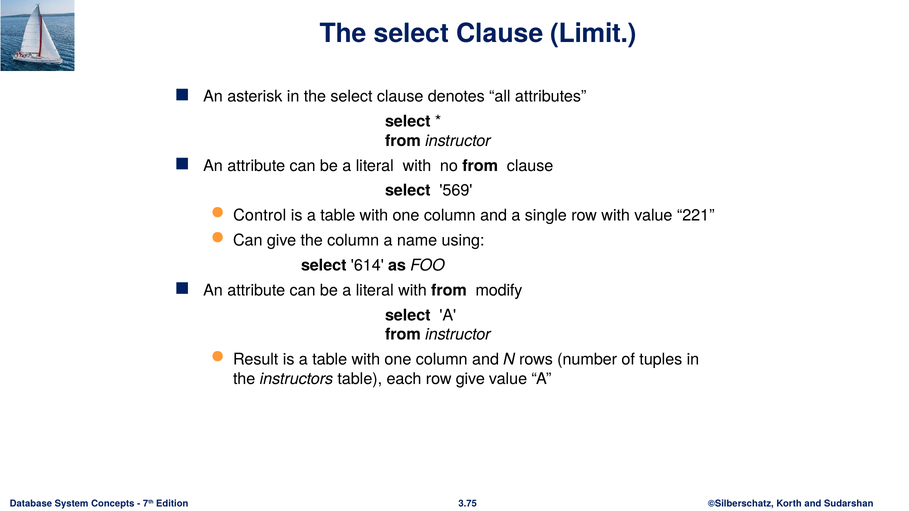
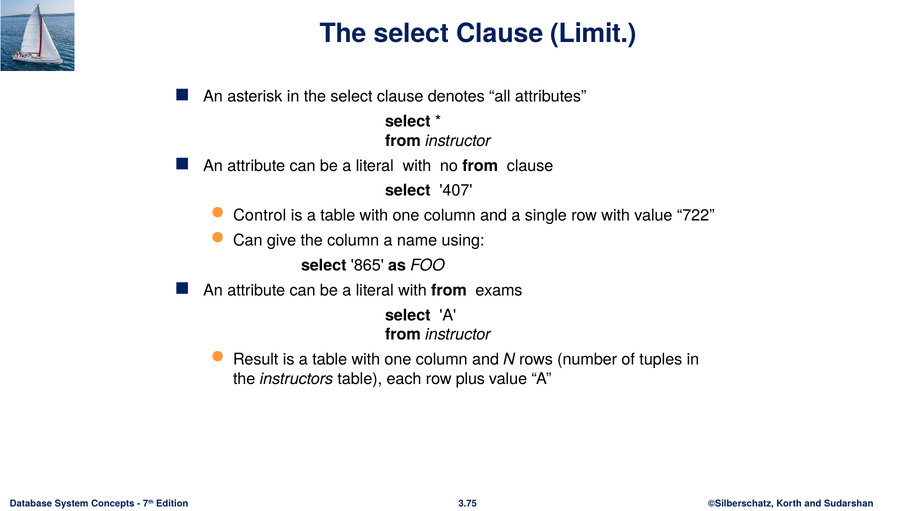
569: 569 -> 407
221: 221 -> 722
614: 614 -> 865
modify: modify -> exams
row give: give -> plus
